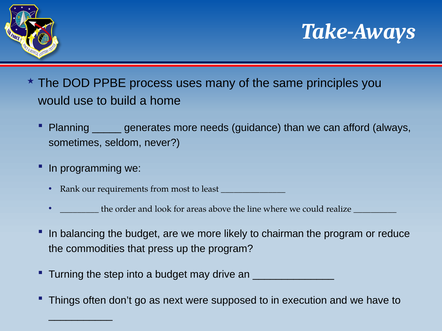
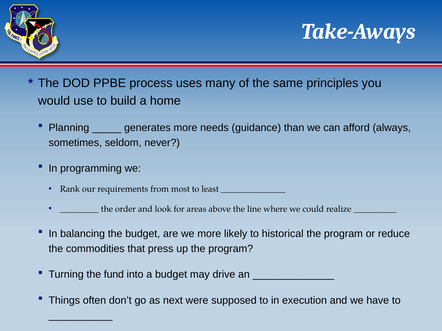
chairman: chairman -> historical
step: step -> fund
